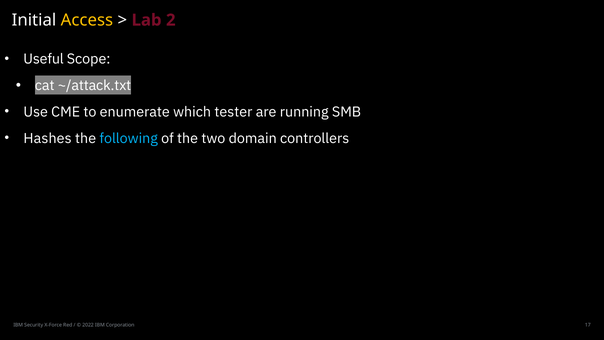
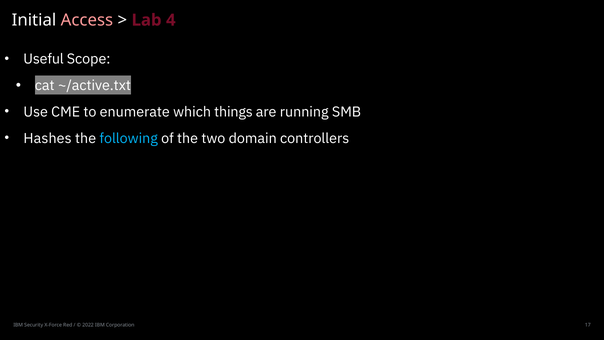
Access colour: yellow -> pink
2: 2 -> 4
~/attack.txt: ~/attack.txt -> ~/active.txt
tester: tester -> things
